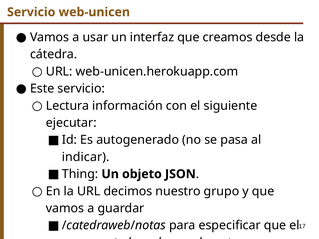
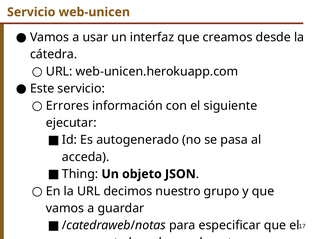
Lectura: Lectura -> Errores
indicar: indicar -> acceda
